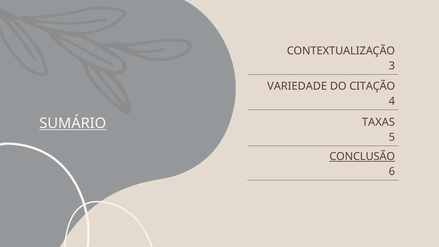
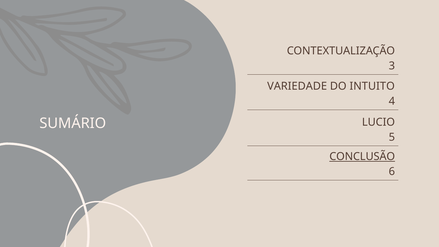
CITAÇÃO: CITAÇÃO -> INTUITO
TAXAS: TAXAS -> LUCIO
SUMÁRIO underline: present -> none
